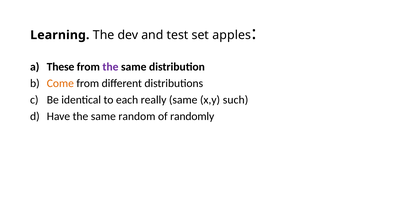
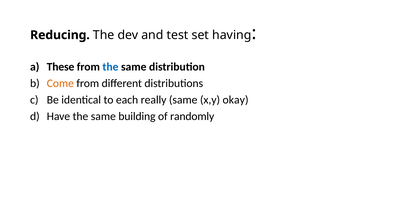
Learning: Learning -> Reducing
apples: apples -> having
the at (110, 67) colour: purple -> blue
such: such -> okay
random: random -> building
